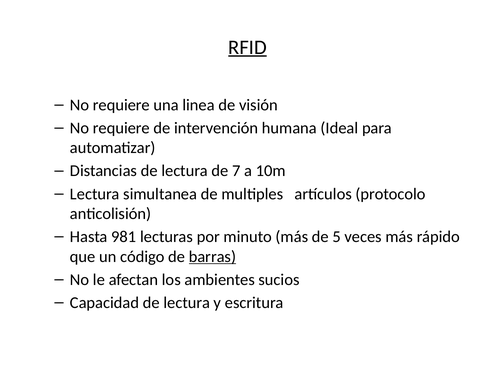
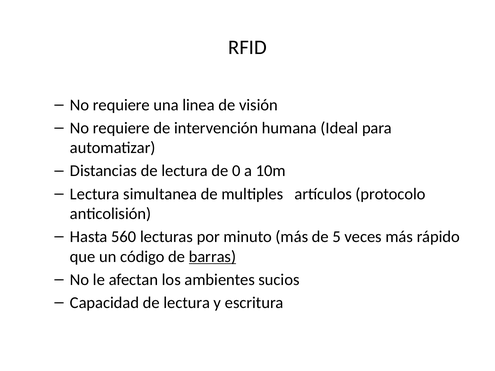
RFID underline: present -> none
7: 7 -> 0
981: 981 -> 560
